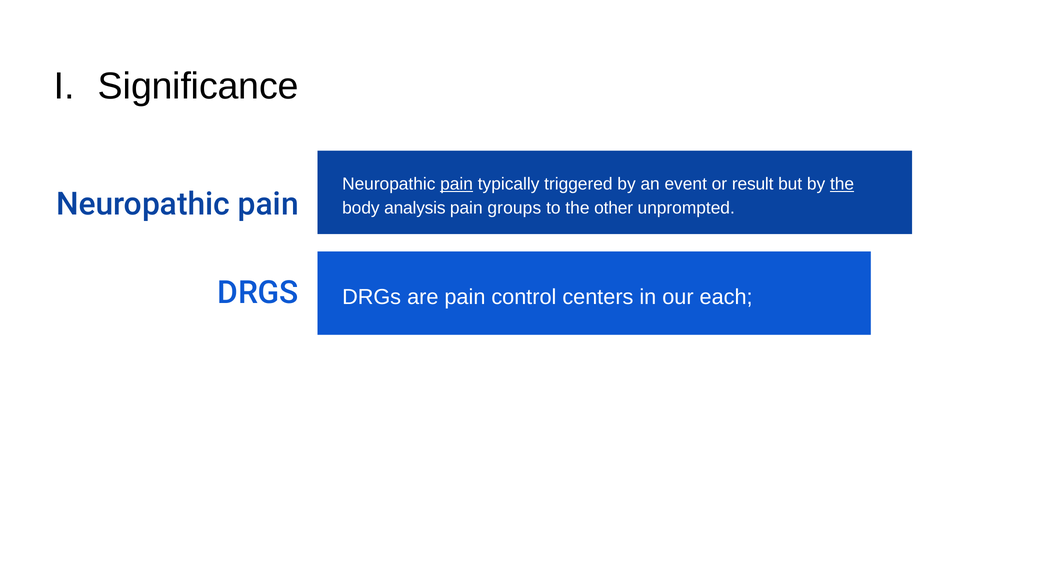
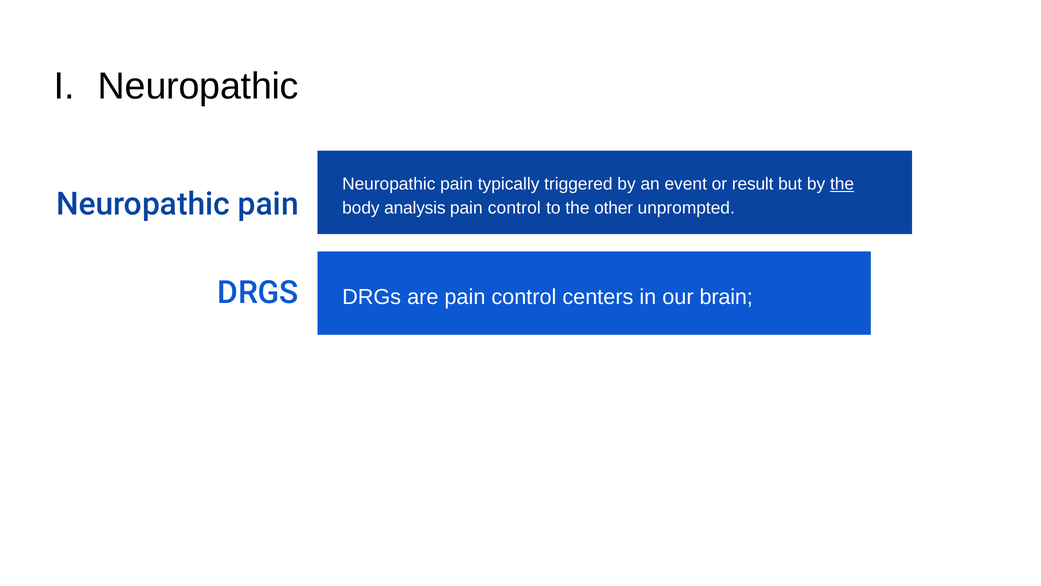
Significance at (198, 86): Significance -> Neuropathic
pain at (457, 184) underline: present -> none
groups at (514, 208): groups -> control
each: each -> brain
